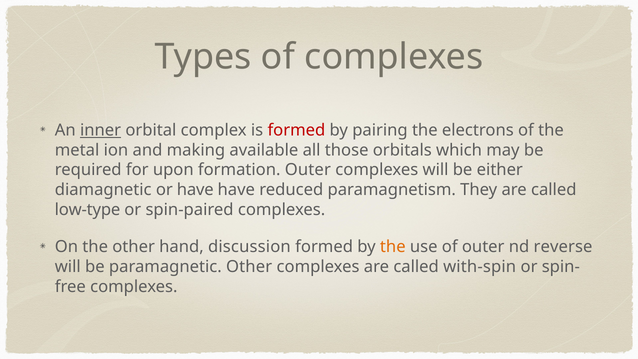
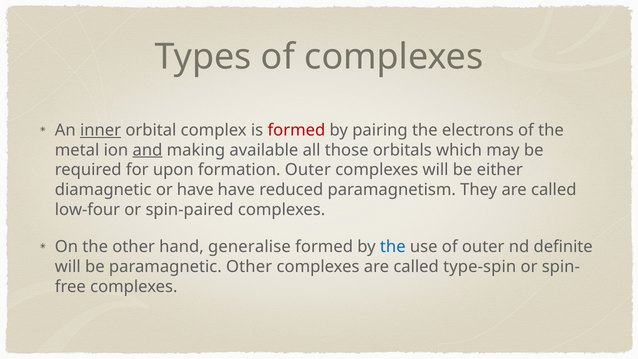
and underline: none -> present
low-type: low-type -> low-four
discussion: discussion -> generalise
the at (393, 247) colour: orange -> blue
reverse: reverse -> definite
with-spin: with-spin -> type-spin
